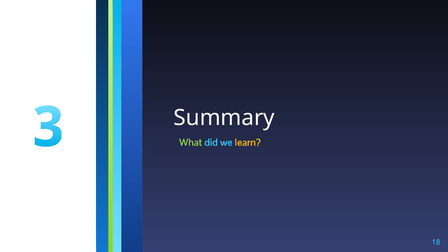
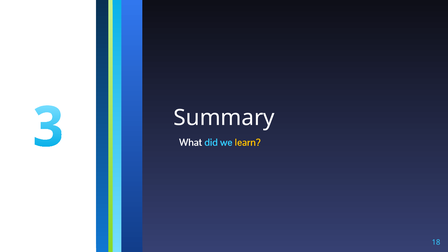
What colour: light green -> white
